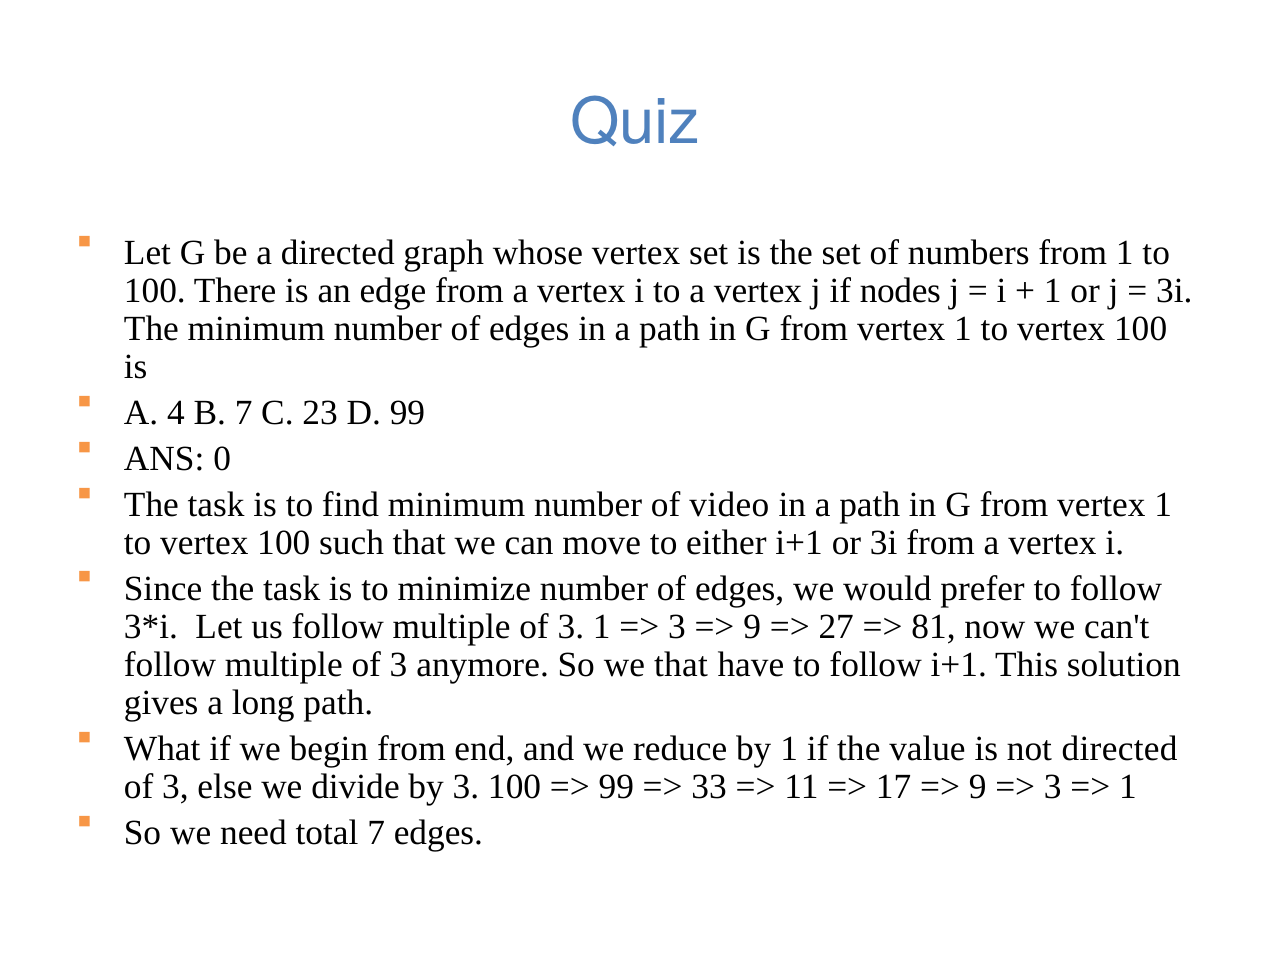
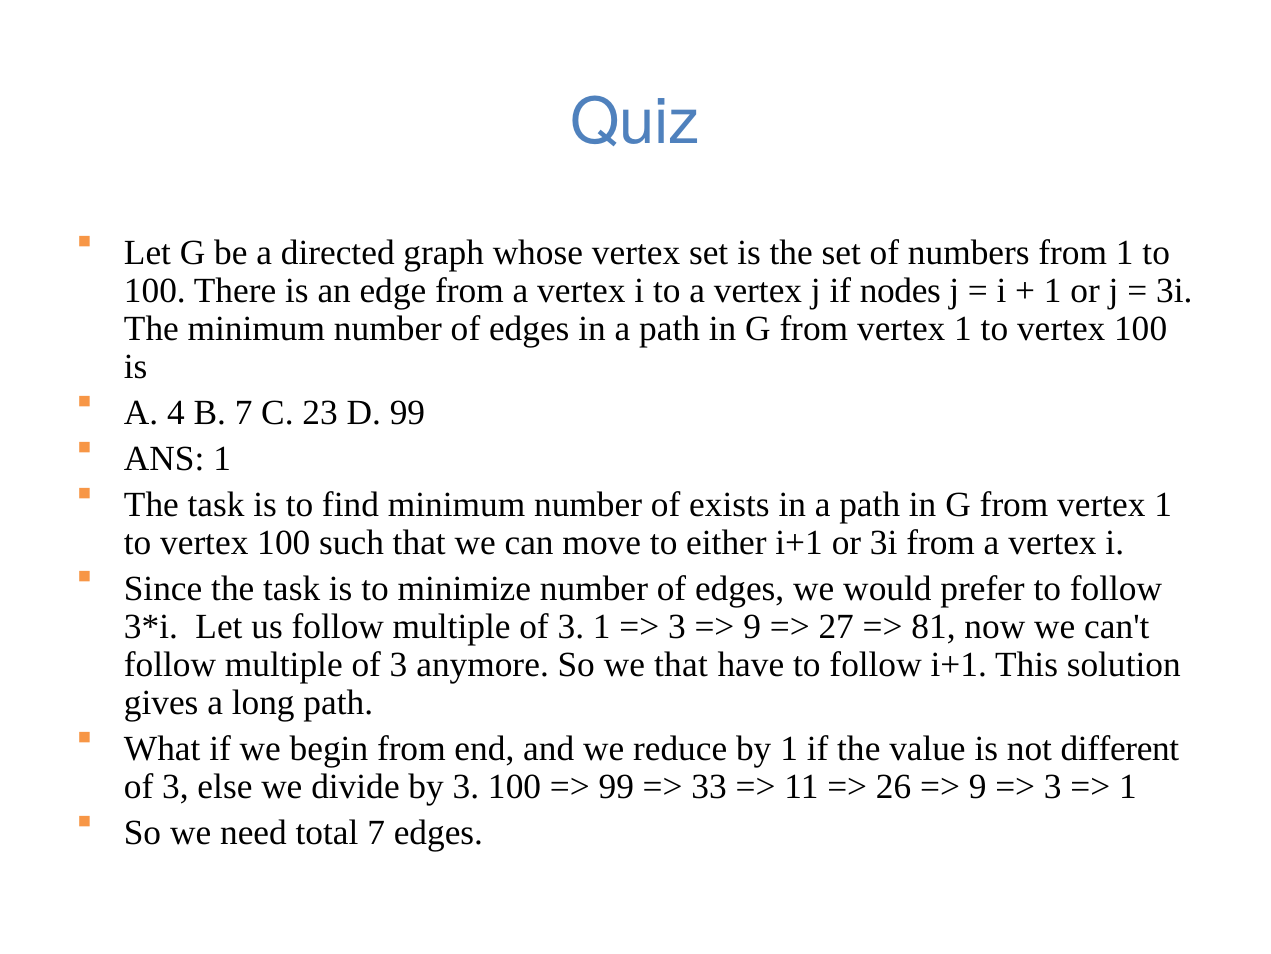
ANS 0: 0 -> 1
video: video -> exists
not directed: directed -> different
17: 17 -> 26
